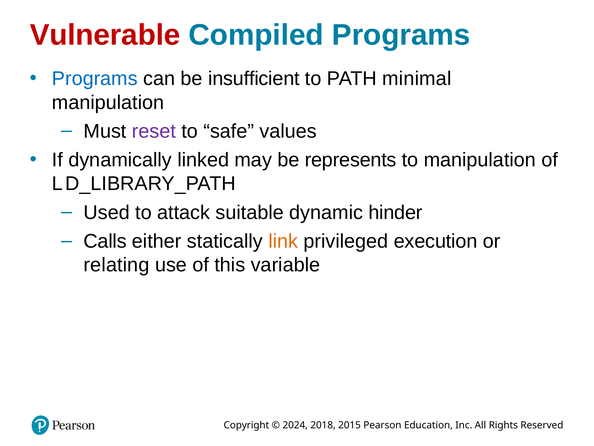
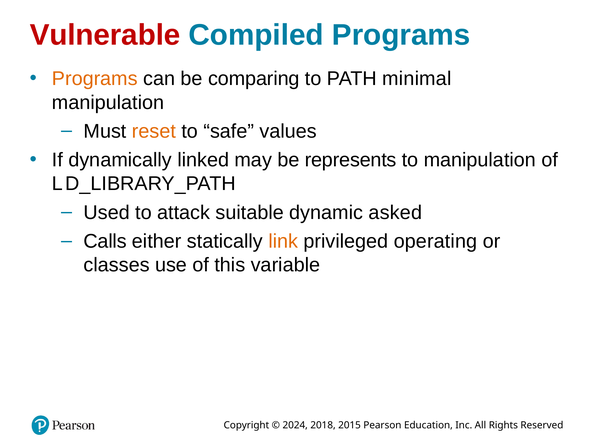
Programs at (95, 79) colour: blue -> orange
insufficient: insufficient -> comparing
reset colour: purple -> orange
hinder: hinder -> asked
execution: execution -> operating
relating: relating -> classes
